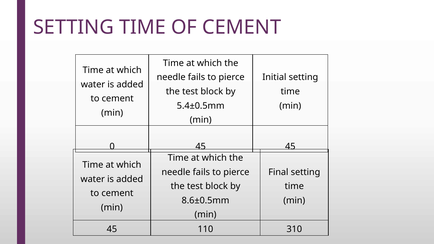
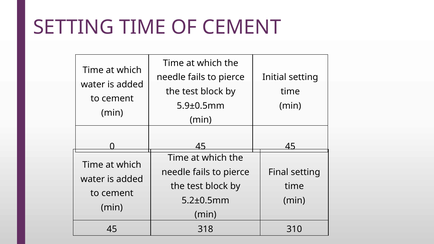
5.4±0.5mm: 5.4±0.5mm -> 5.9±0.5mm
8.6±0.5mm: 8.6±0.5mm -> 5.2±0.5mm
110: 110 -> 318
